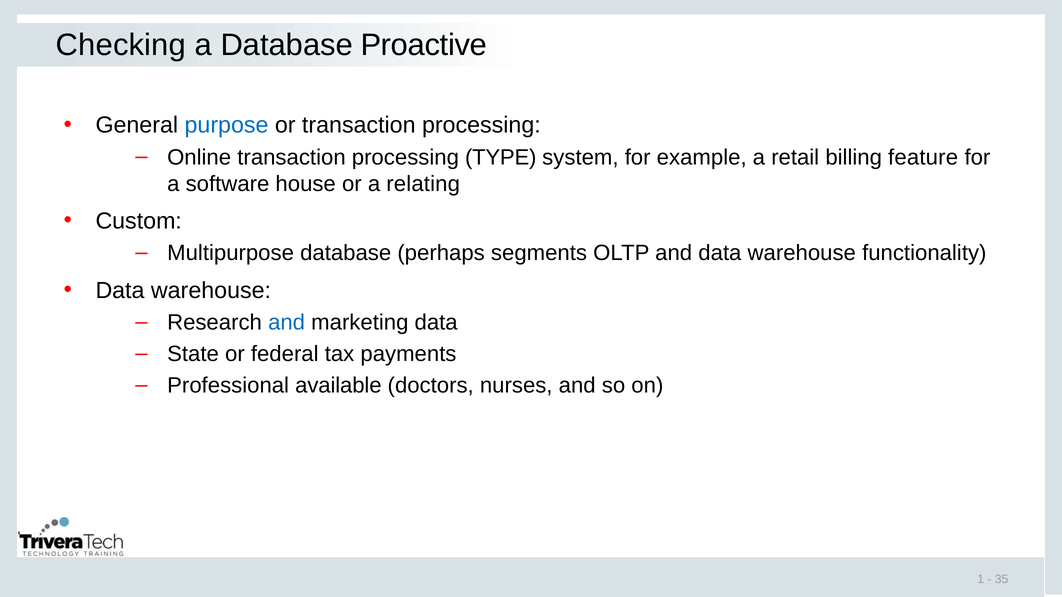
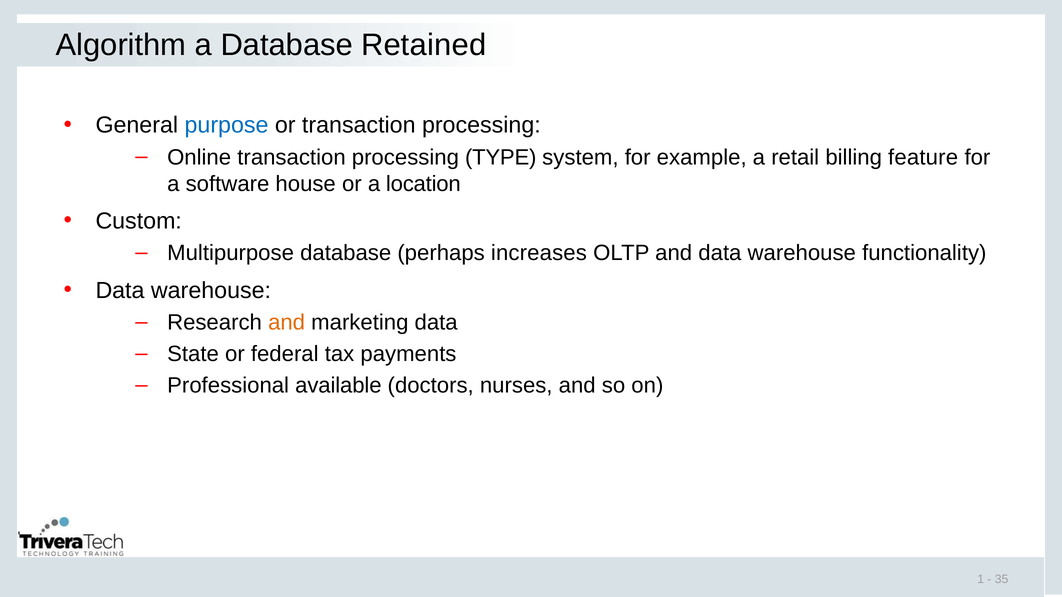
Checking: Checking -> Algorithm
Proactive: Proactive -> Retained
relating: relating -> location
segments: segments -> increases
and at (287, 323) colour: blue -> orange
